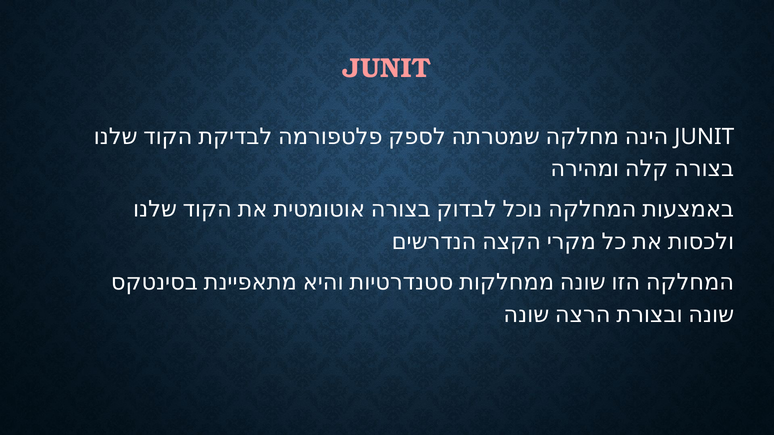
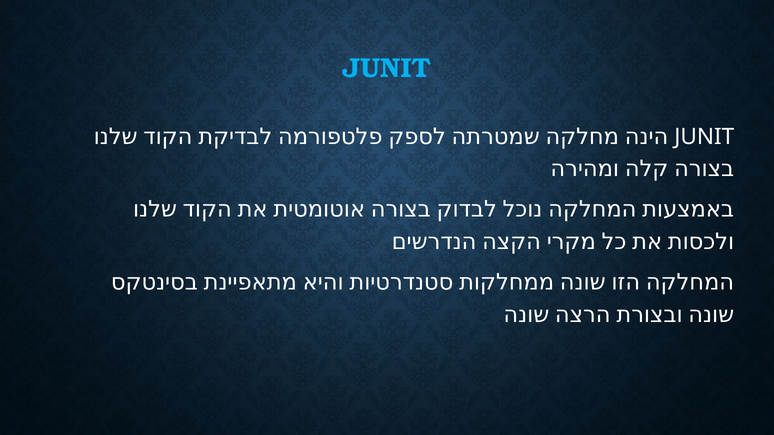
JUNIT at (387, 68) colour: pink -> light blue
